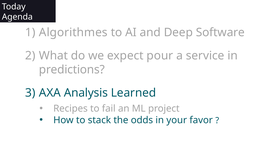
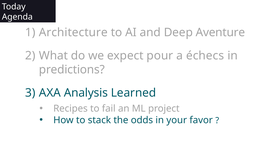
Algorithmes: Algorithmes -> Architecture
Software: Software -> Aventure
service: service -> échecs
